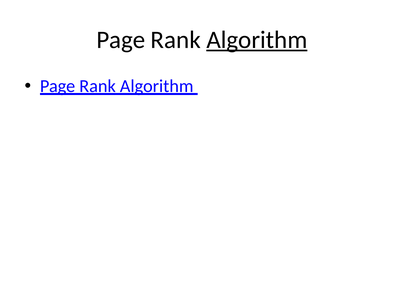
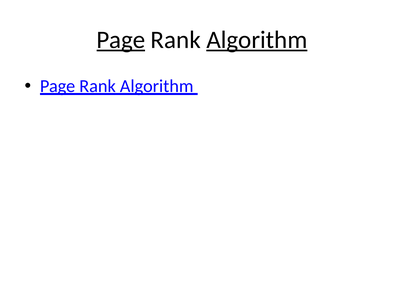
Page at (121, 40) underline: none -> present
